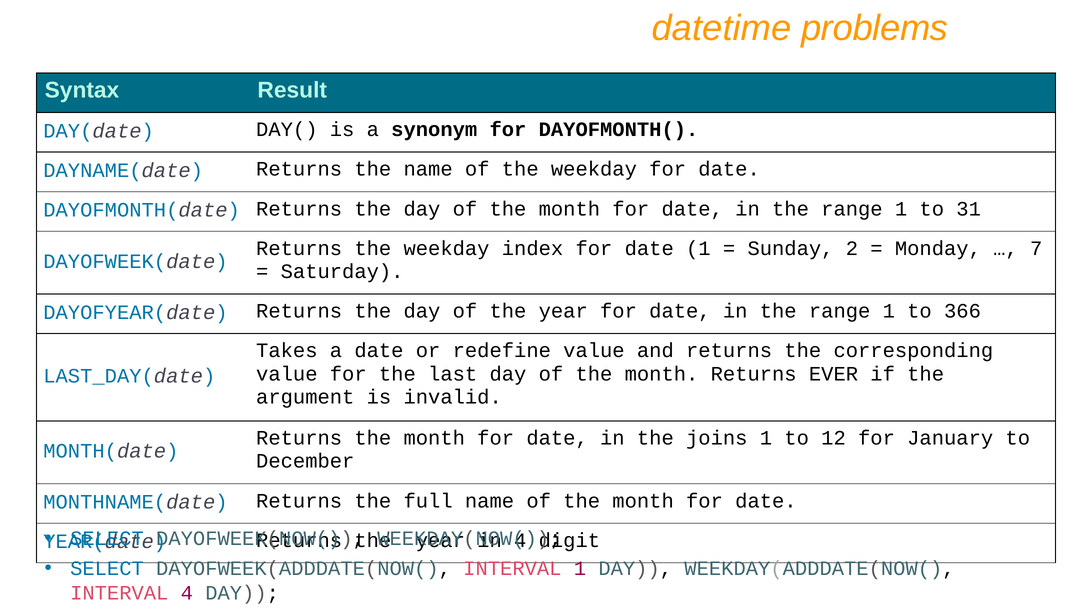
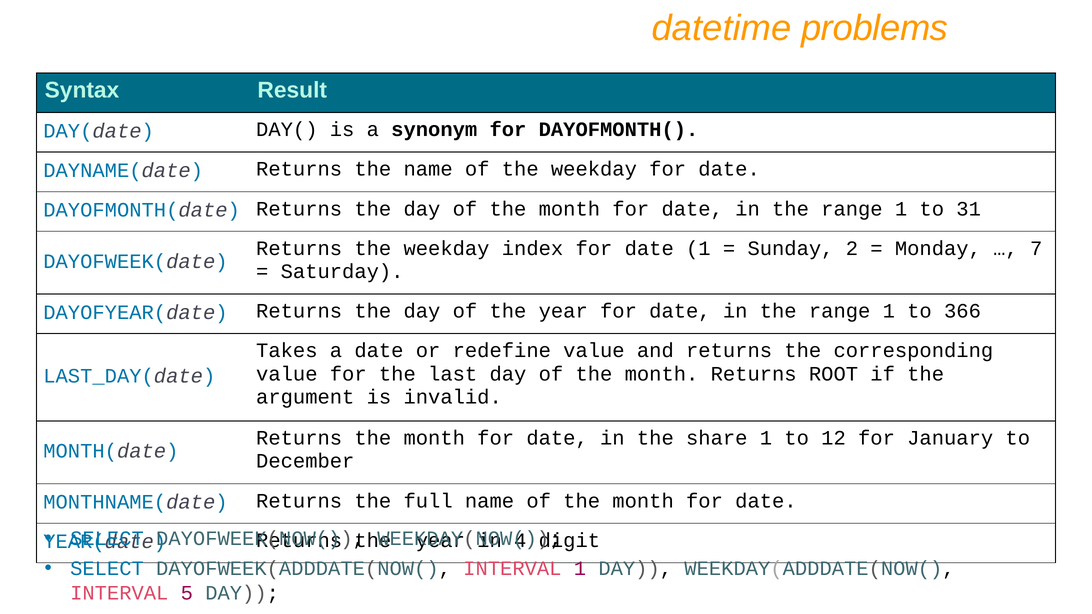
EVER: EVER -> ROOT
joins: joins -> share
INTERVAL 4: 4 -> 5
